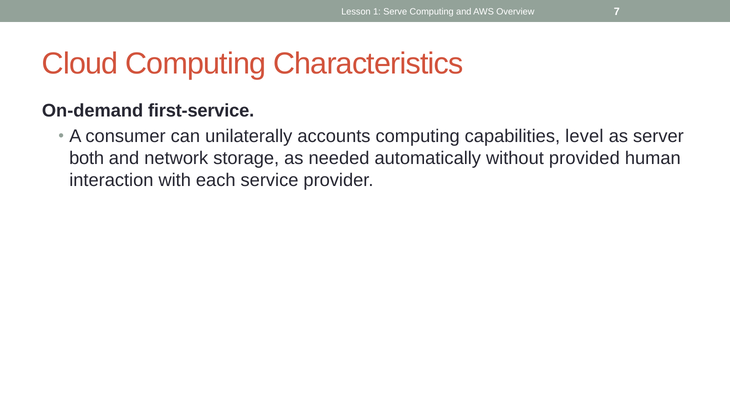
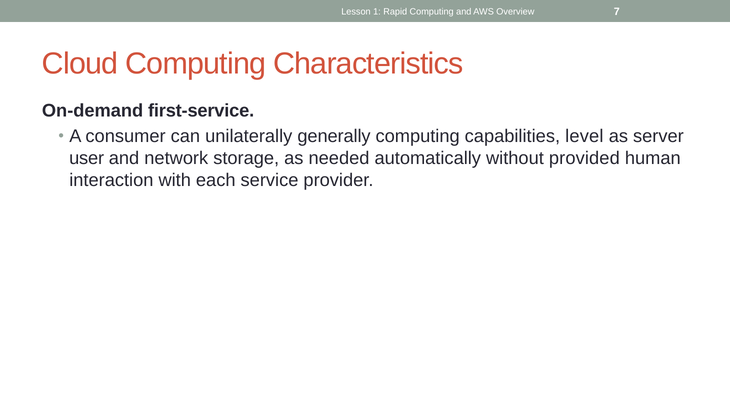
Serve: Serve -> Rapid
accounts: accounts -> generally
both: both -> user
